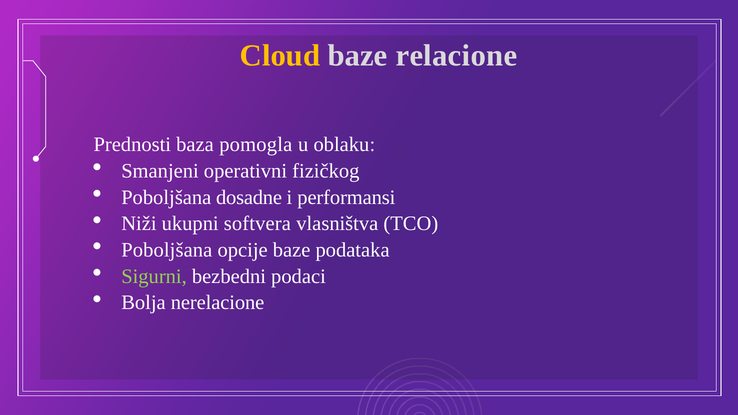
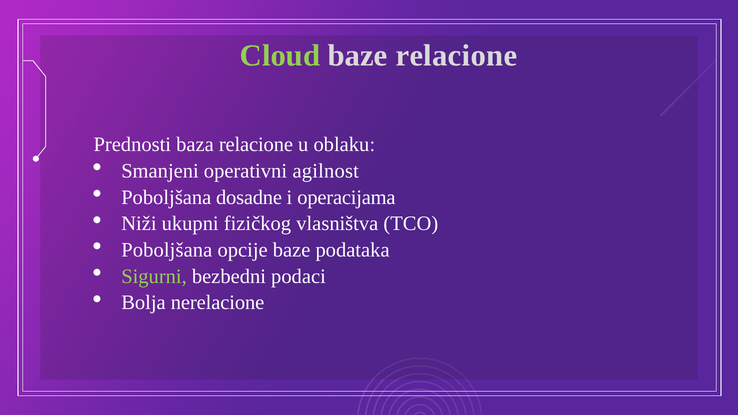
Cloud colour: yellow -> light green
baza pomogla: pomogla -> relacione
fizičkog: fizičkog -> agilnost
performansi: performansi -> operacijama
softvera: softvera -> fizičkog
